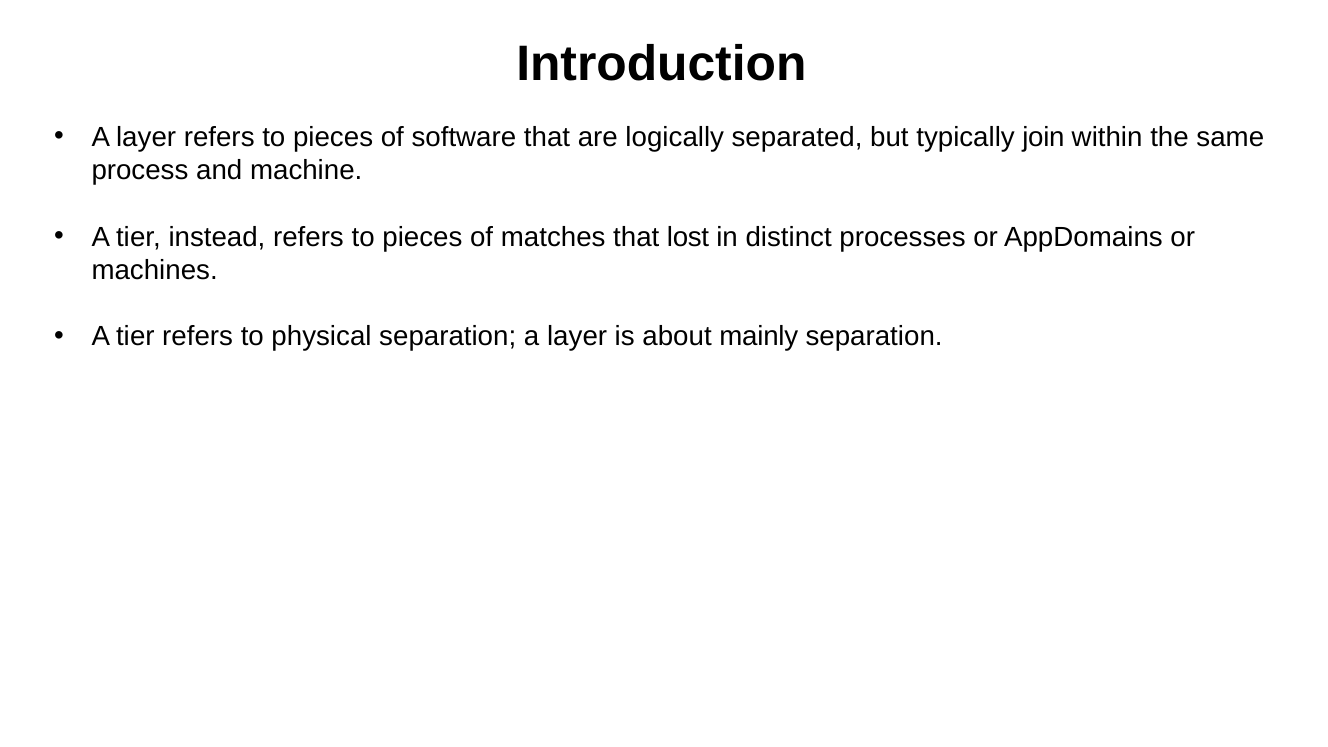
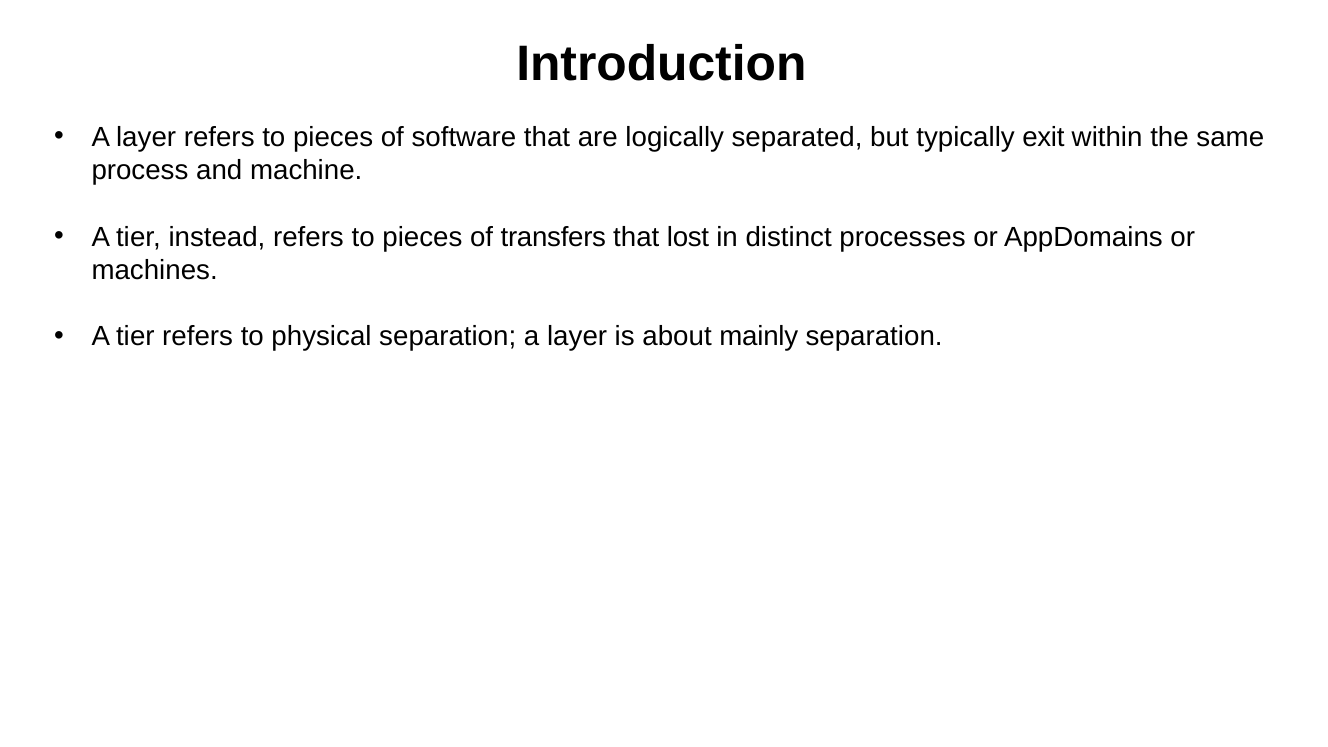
join: join -> exit
matches: matches -> transfers
